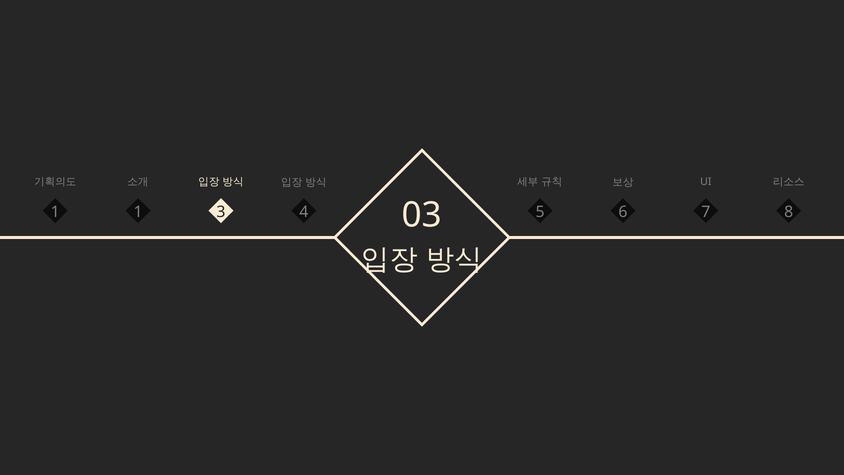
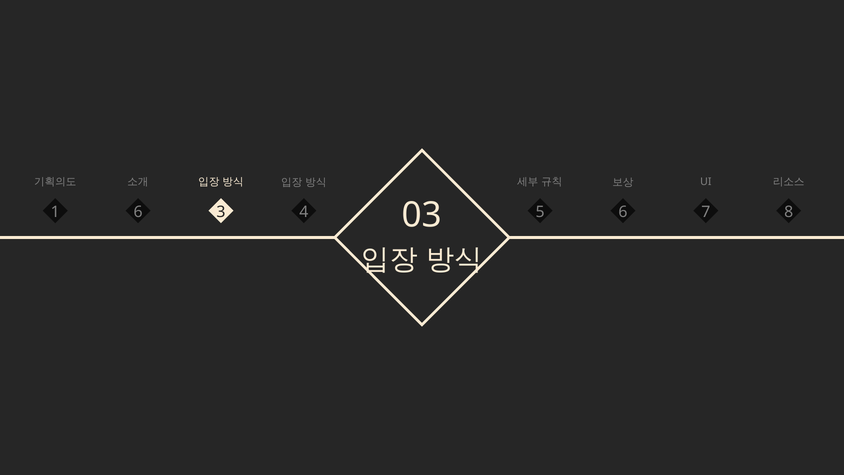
1 1: 1 -> 6
